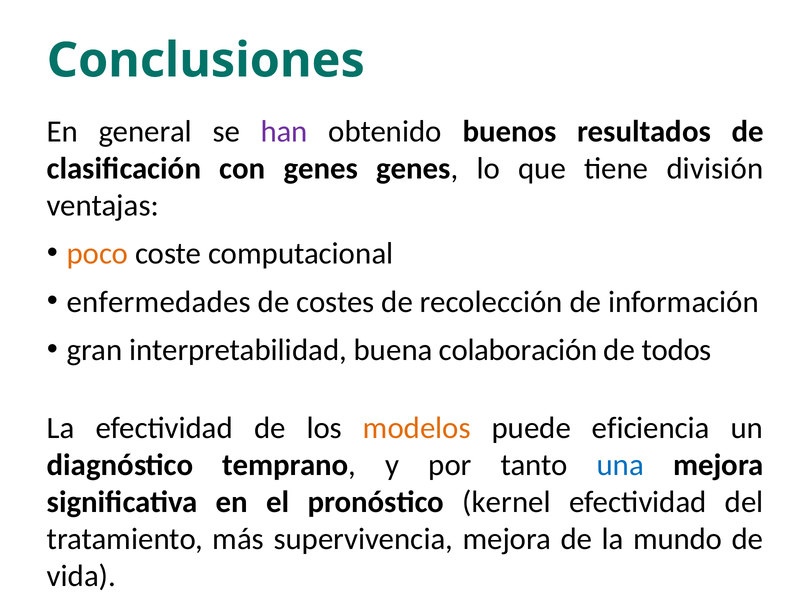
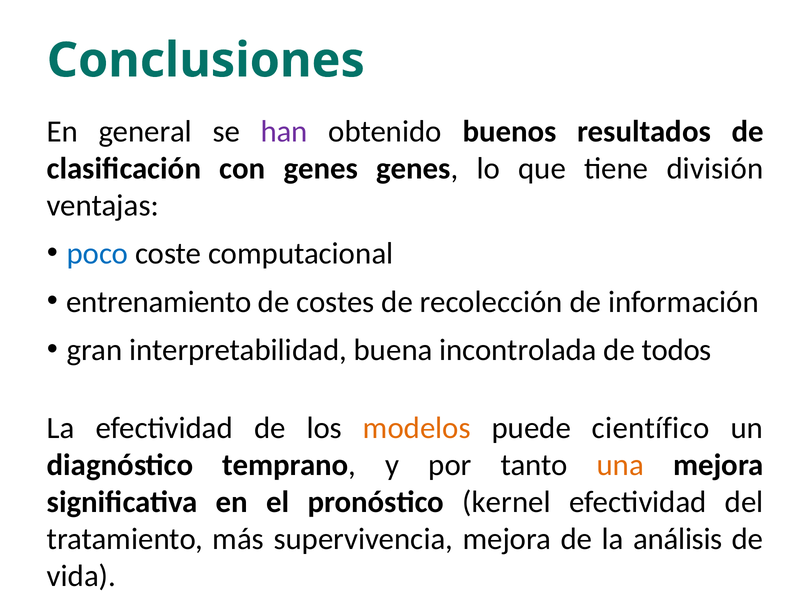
poco colour: orange -> blue
enfermedades: enfermedades -> entrenamiento
colaboración: colaboración -> incontrolada
eficiencia: eficiencia -> científico
una colour: blue -> orange
mundo: mundo -> análisis
